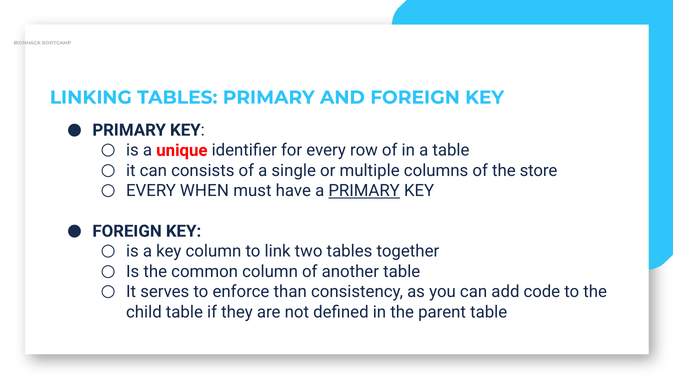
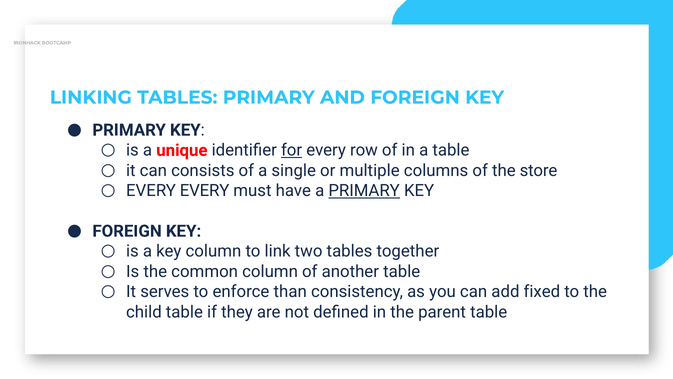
for underline: none -> present
EVERY WHEN: WHEN -> EVERY
code: code -> fixed
